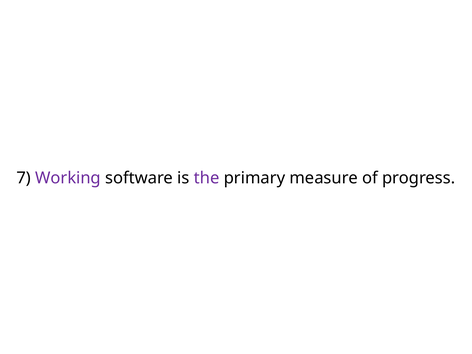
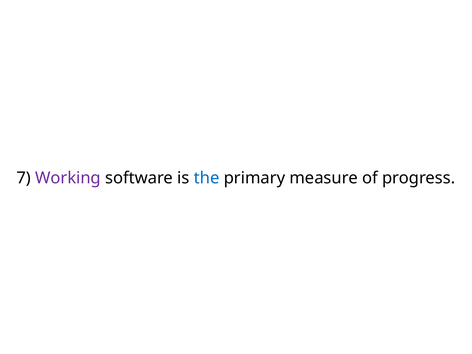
the colour: purple -> blue
